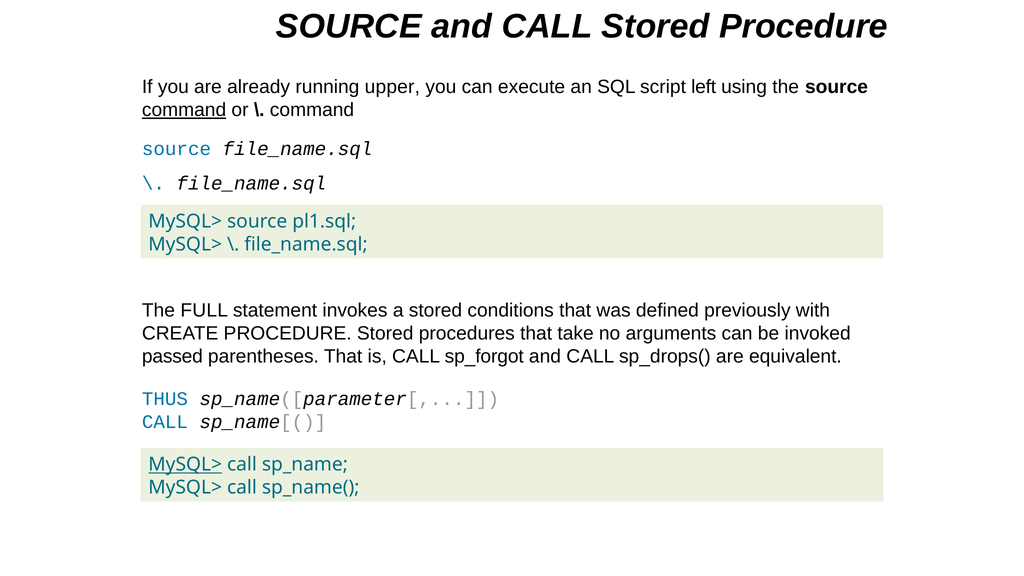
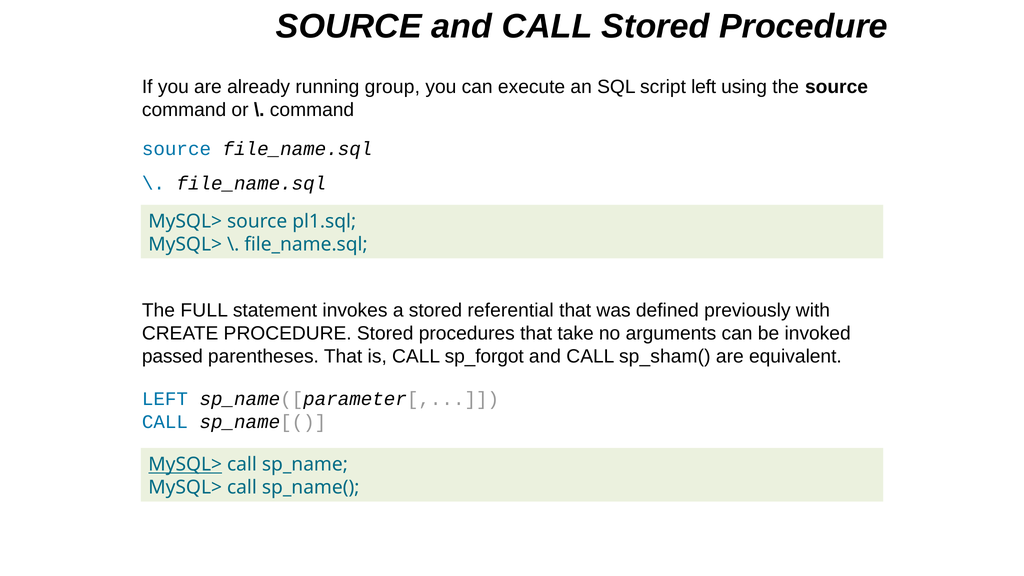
upper: upper -> group
command at (184, 110) underline: present -> none
conditions: conditions -> referential
sp_drops(: sp_drops( -> sp_sham(
THUS at (165, 399): THUS -> LEFT
